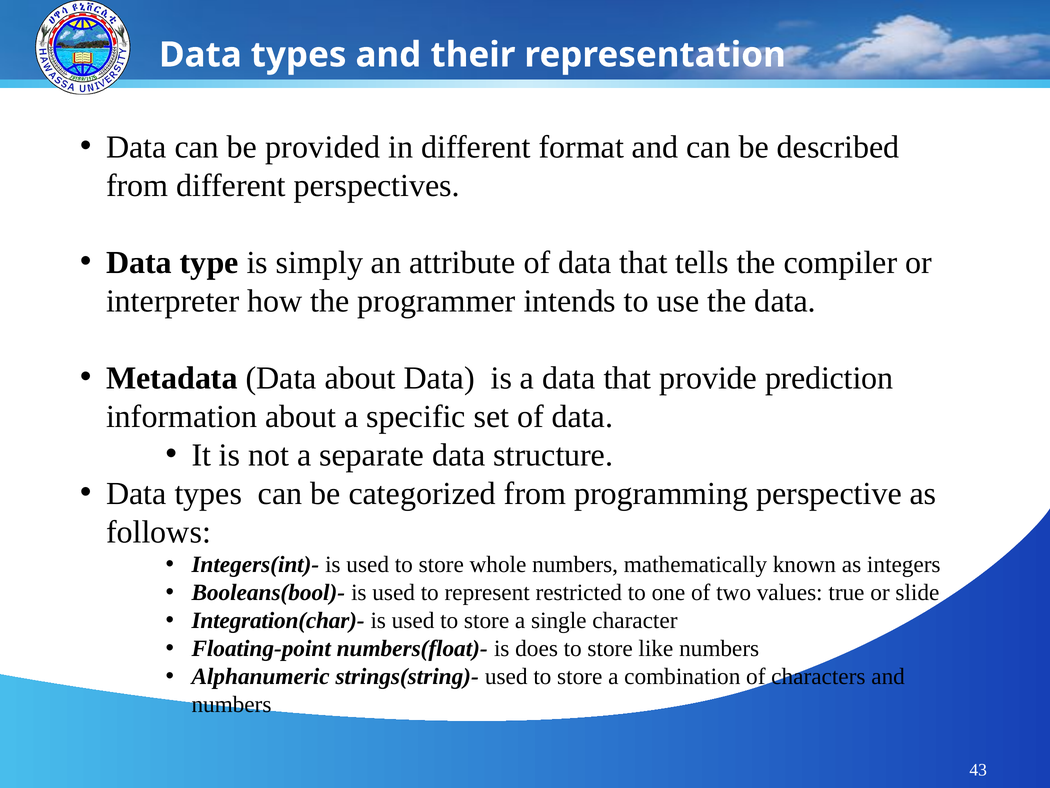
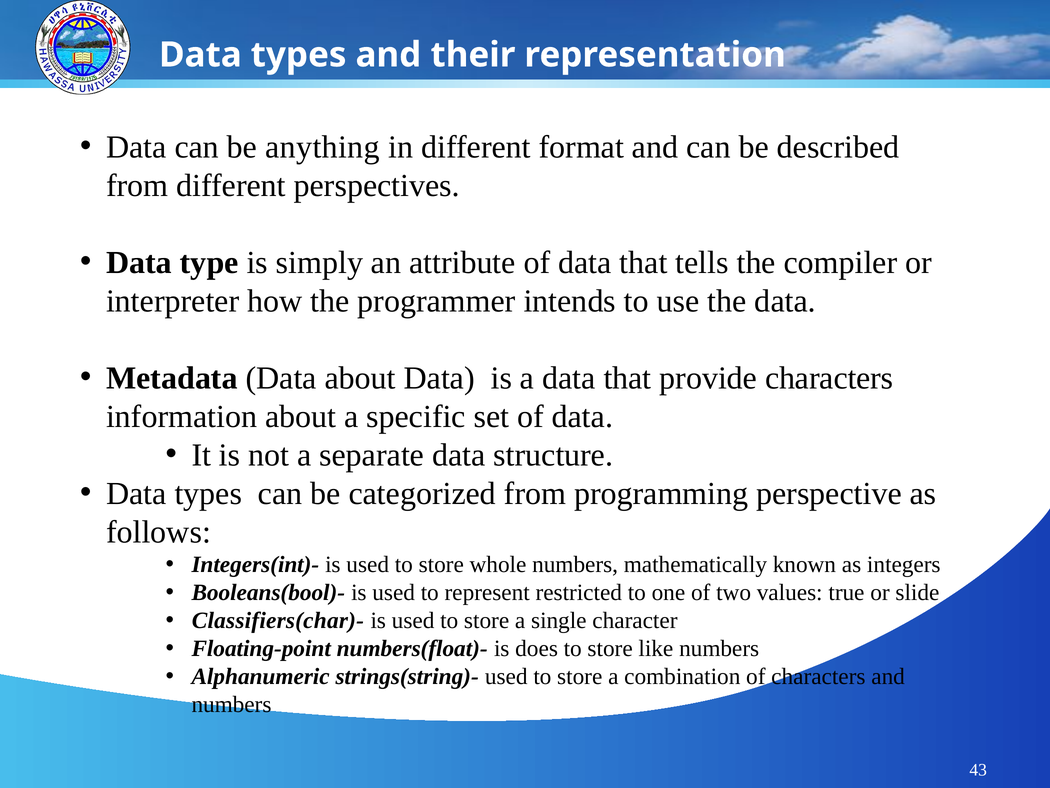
provided: provided -> anything
provide prediction: prediction -> characters
Integration(char)-: Integration(char)- -> Classifiers(char)-
